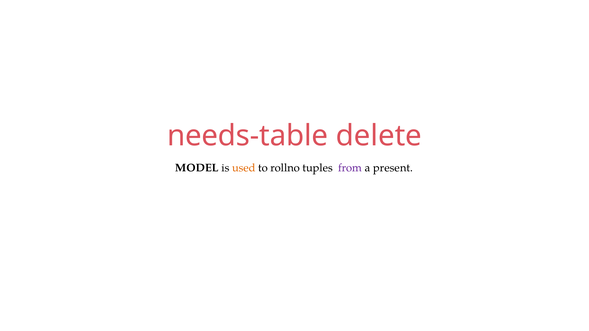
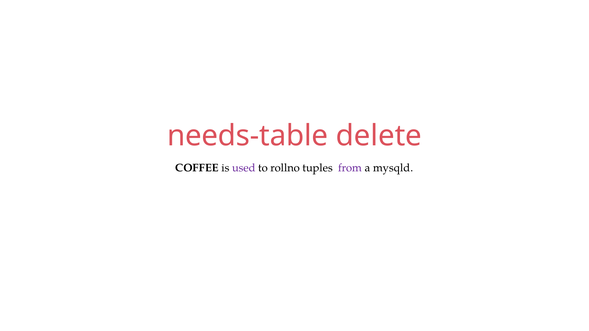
MODEL: MODEL -> COFFEE
used colour: orange -> purple
present: present -> mysqld
